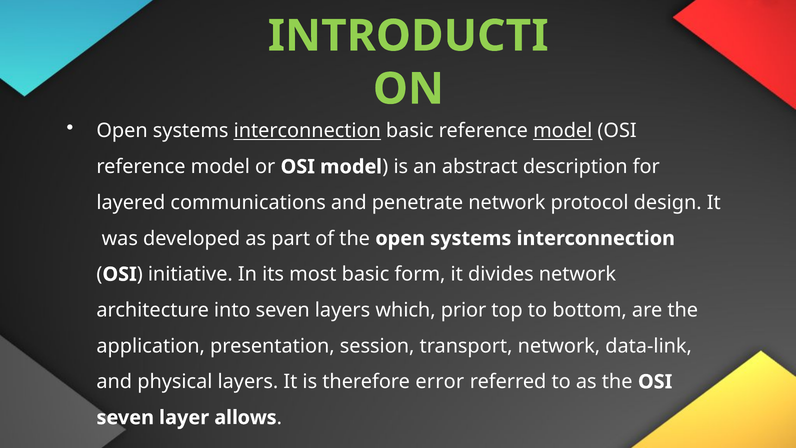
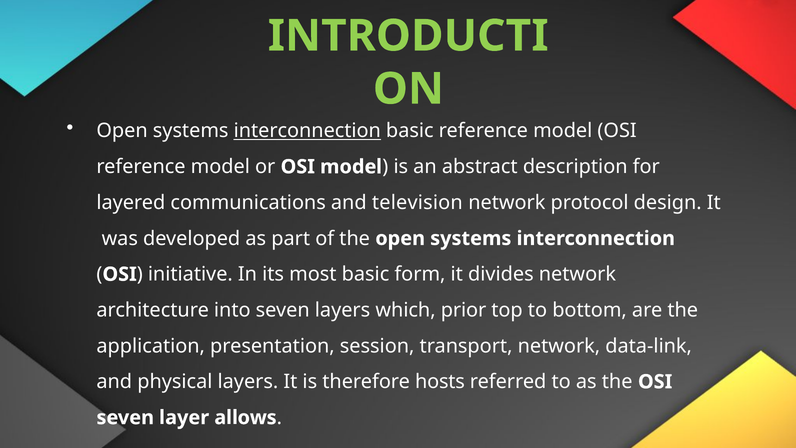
model at (563, 131) underline: present -> none
penetrate: penetrate -> television
error: error -> hosts
